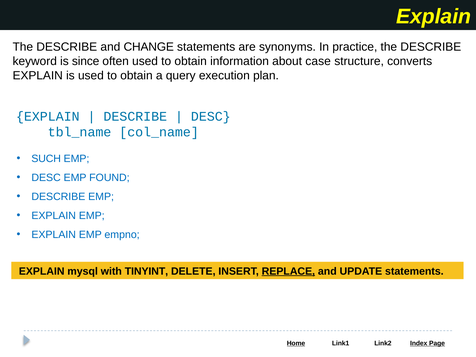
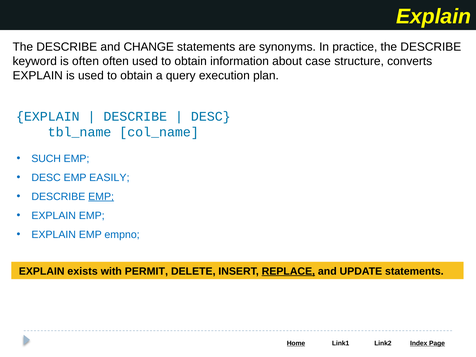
is since: since -> often
FOUND: FOUND -> EASILY
EMP at (101, 197) underline: none -> present
mysql: mysql -> exists
TINYINT: TINYINT -> PERMIT
